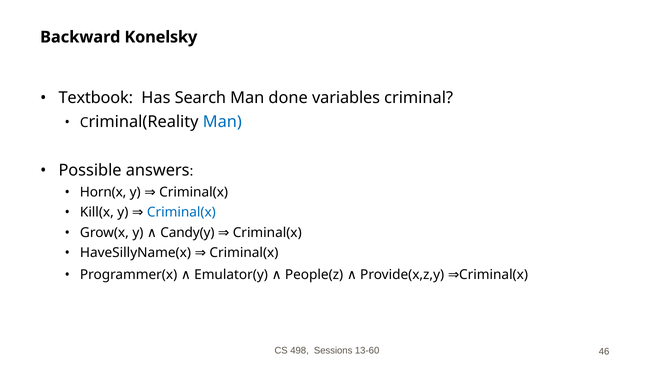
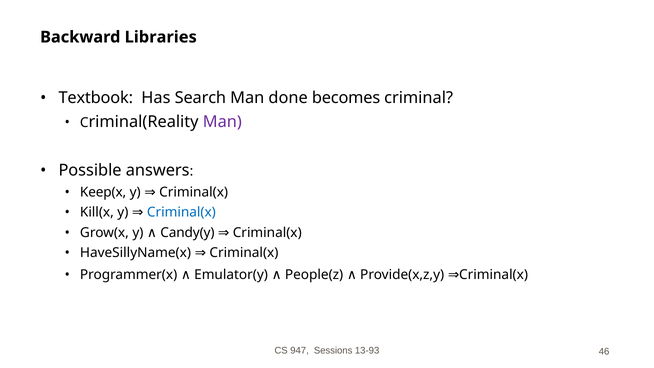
Konelsky: Konelsky -> Libraries
variables: variables -> becomes
Man at (222, 122) colour: blue -> purple
Horn(x: Horn(x -> Keep(x
498: 498 -> 947
13-60: 13-60 -> 13-93
